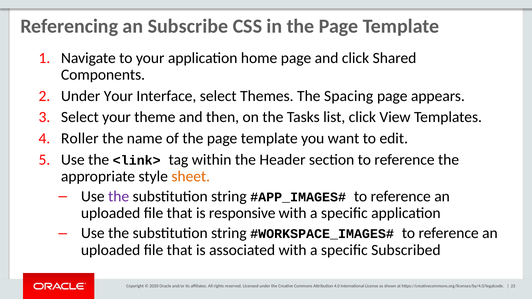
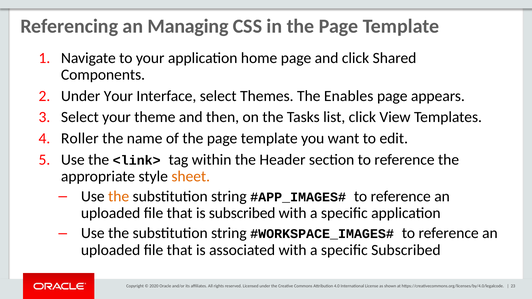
Subscribe: Subscribe -> Managing
Spacing: Spacing -> Enables
the at (119, 197) colour: purple -> orange
is responsive: responsive -> subscribed
